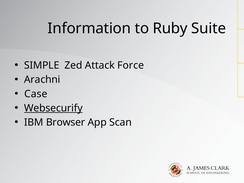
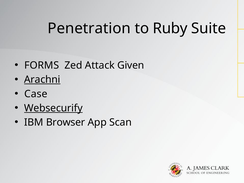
Information: Information -> Penetration
SIMPLE: SIMPLE -> FORMS
Force: Force -> Given
Arachni underline: none -> present
